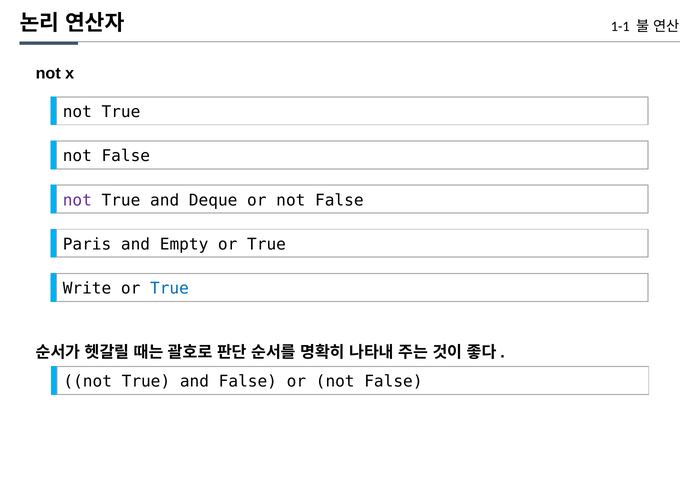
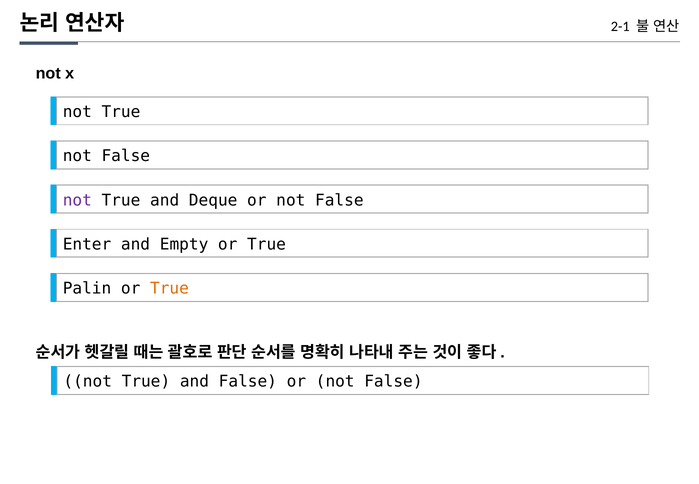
1-1: 1-1 -> 2-1
Paris: Paris -> Enter
Write: Write -> Palin
True at (169, 288) colour: blue -> orange
